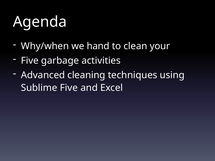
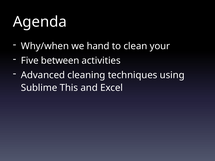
garbage: garbage -> between
Sublime Five: Five -> This
